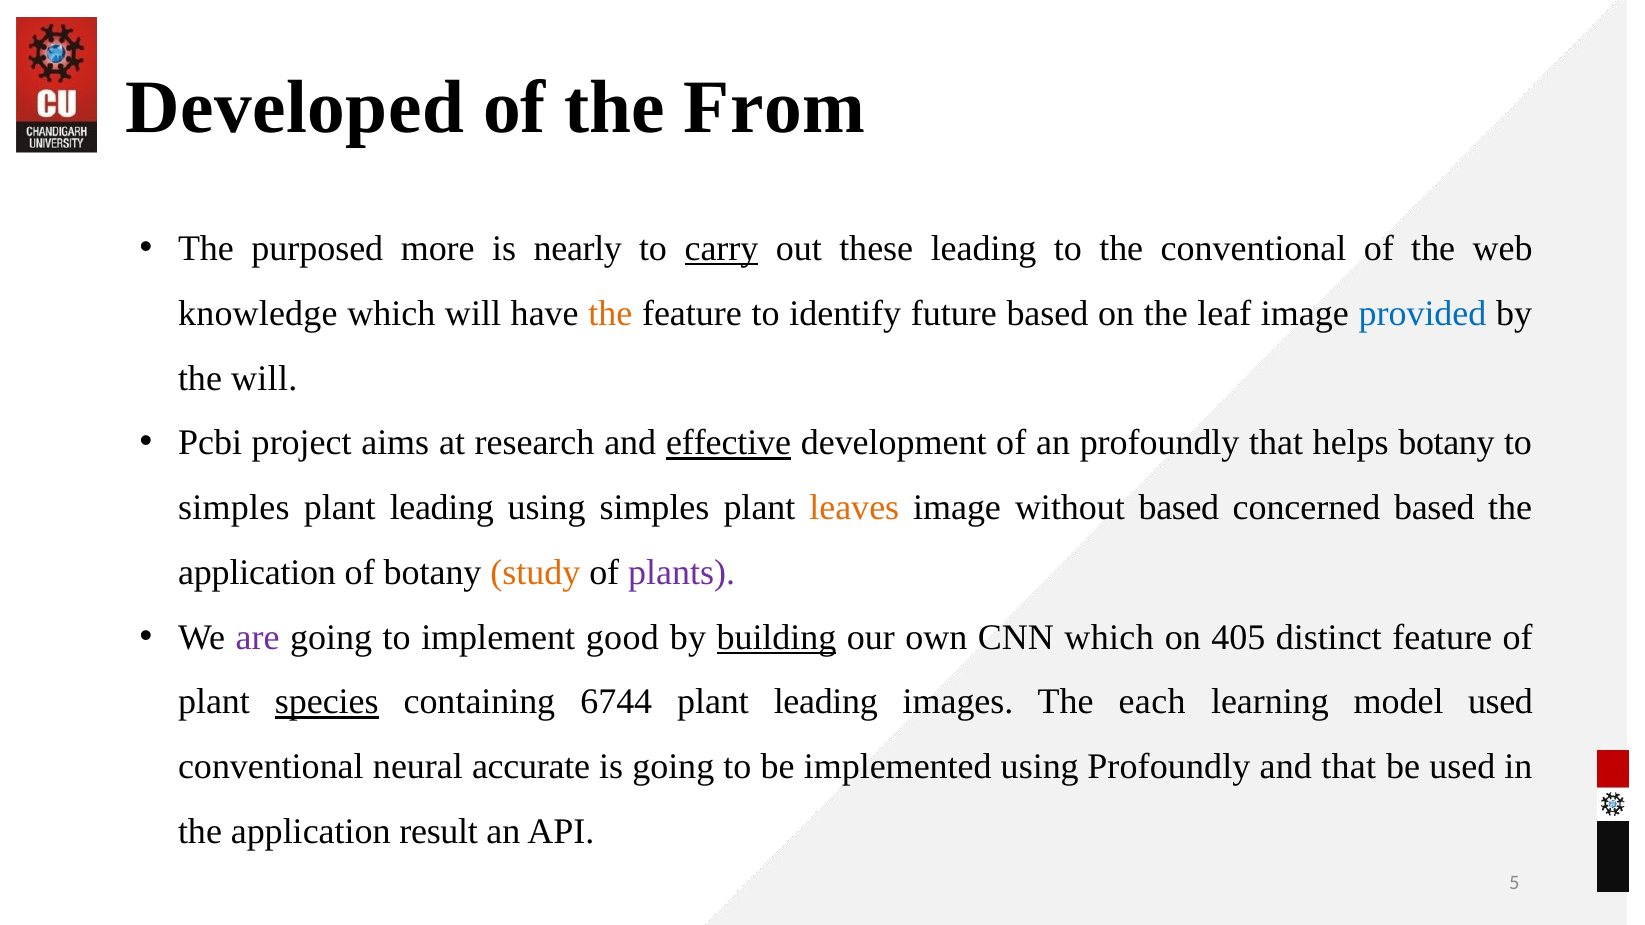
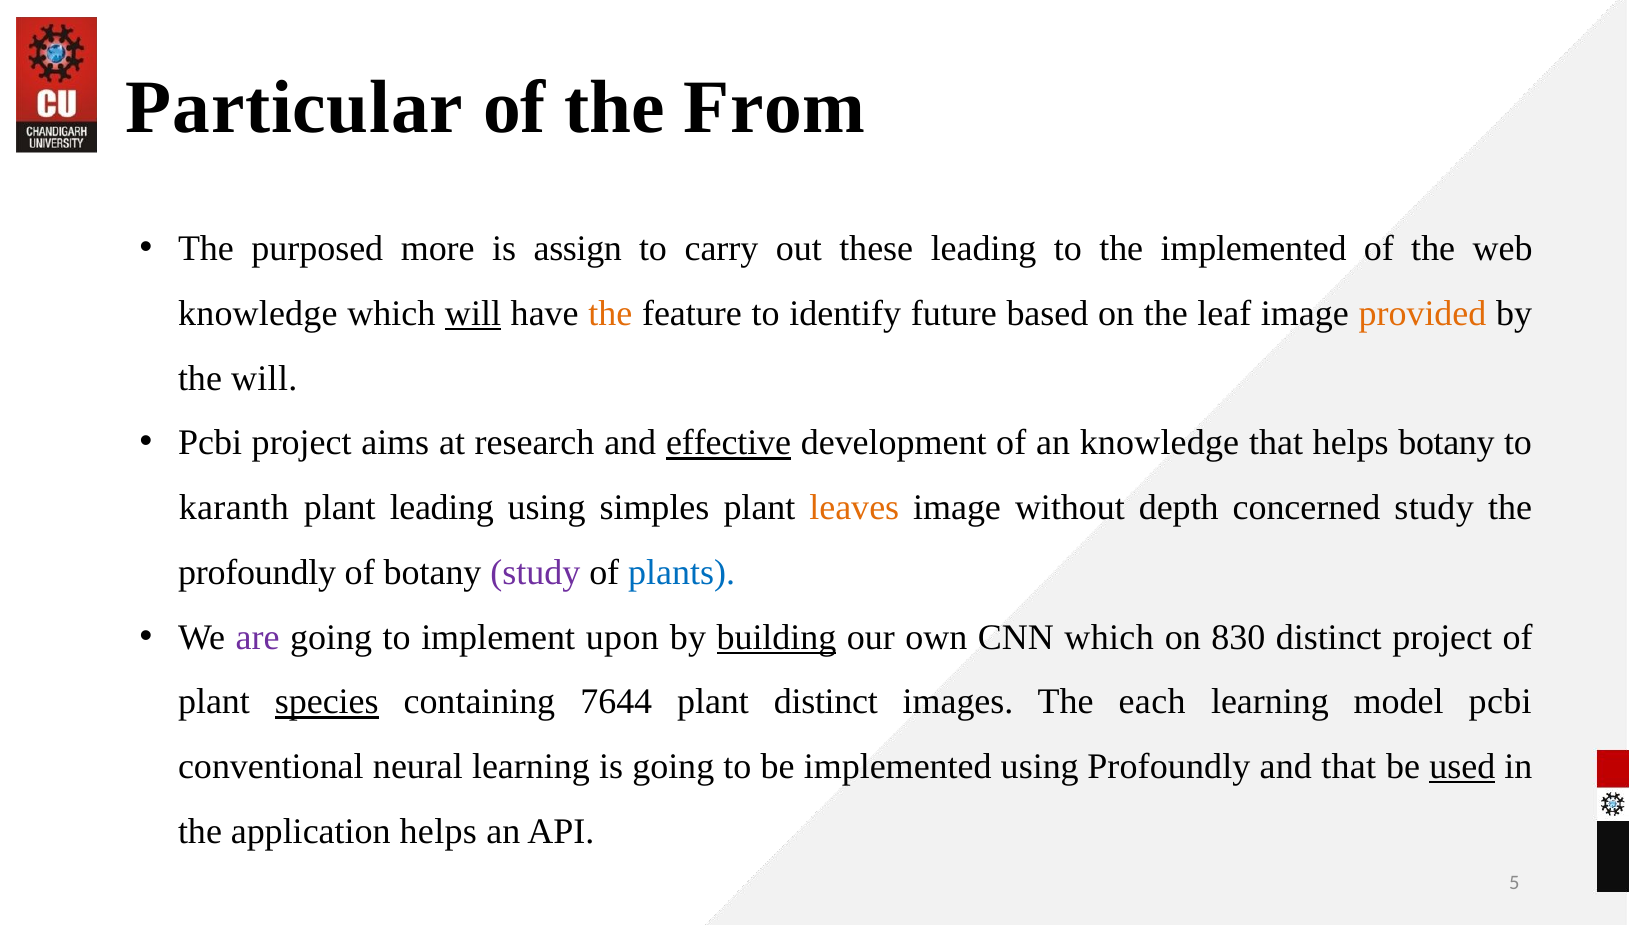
Developed: Developed -> Particular
nearly: nearly -> assign
carry underline: present -> none
the conventional: conventional -> implemented
will at (473, 314) underline: none -> present
provided colour: blue -> orange
an profoundly: profoundly -> knowledge
simples at (234, 508): simples -> karanth
without based: based -> depth
concerned based: based -> study
application at (257, 573): application -> profoundly
study at (535, 573) colour: orange -> purple
plants colour: purple -> blue
good: good -> upon
405: 405 -> 830
distinct feature: feature -> project
6744: 6744 -> 7644
leading at (826, 702): leading -> distinct
model used: used -> pcbi
neural accurate: accurate -> learning
used at (1462, 767) underline: none -> present
application result: result -> helps
